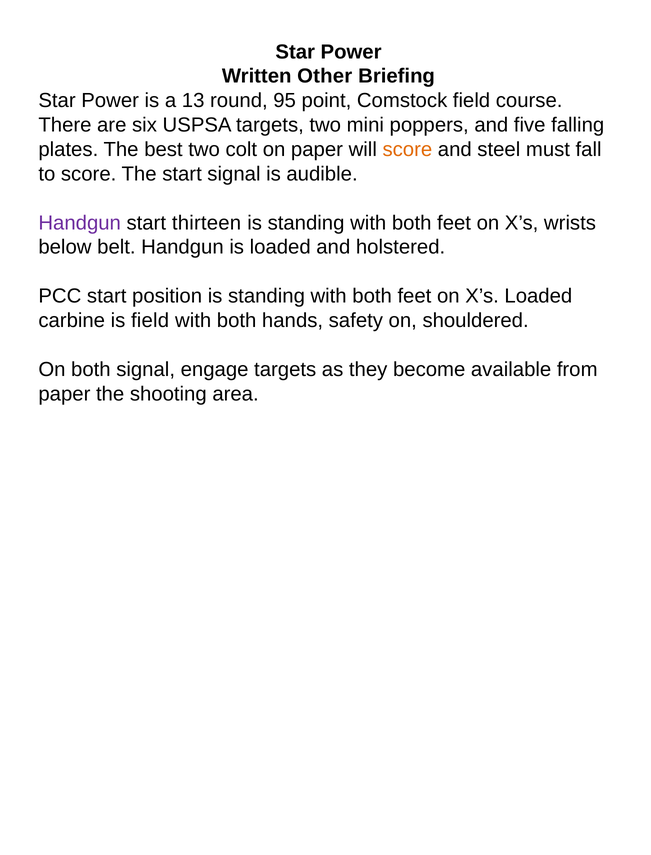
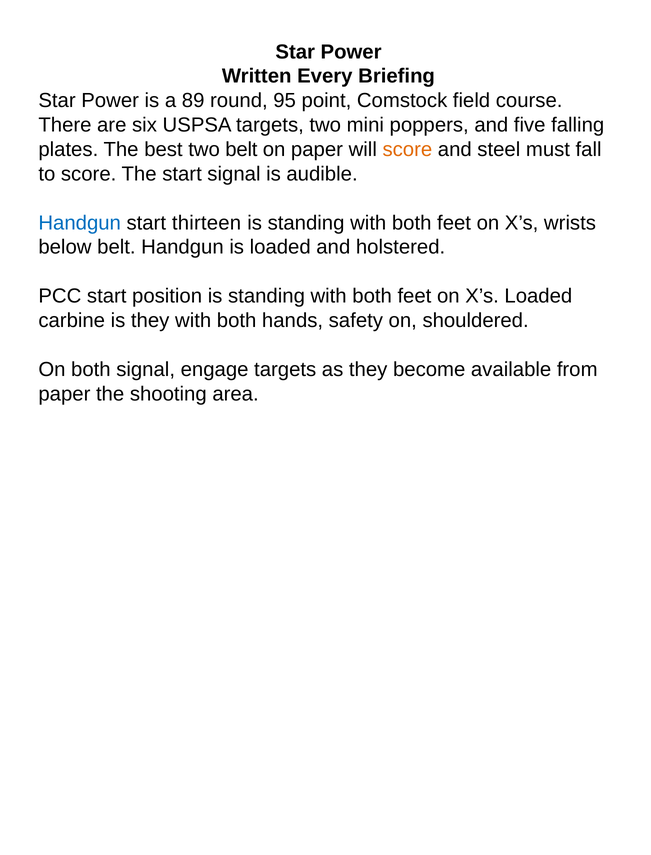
Other: Other -> Every
13: 13 -> 89
two colt: colt -> belt
Handgun at (80, 223) colour: purple -> blue
is field: field -> they
